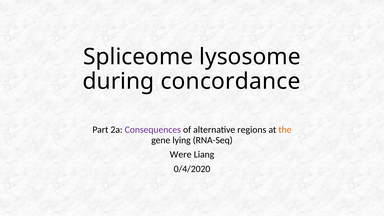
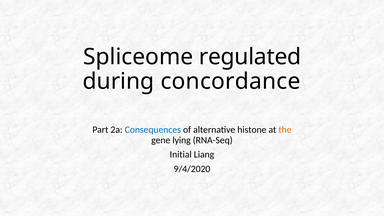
lysosome: lysosome -> regulated
Consequences colour: purple -> blue
regions: regions -> histone
Were: Were -> Initial
0/4/2020: 0/4/2020 -> 9/4/2020
